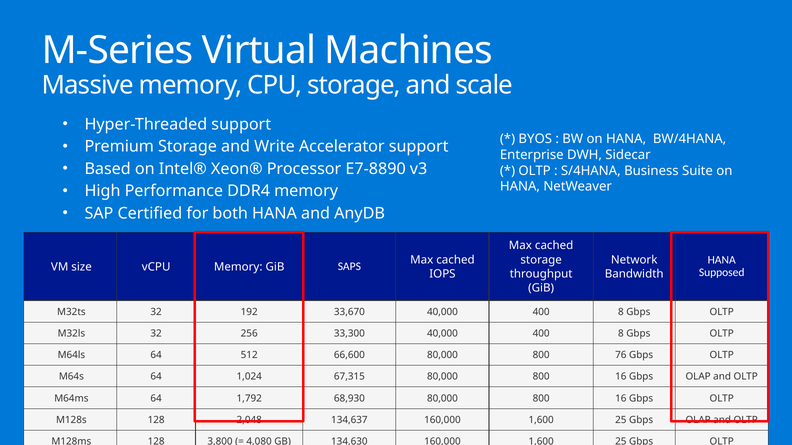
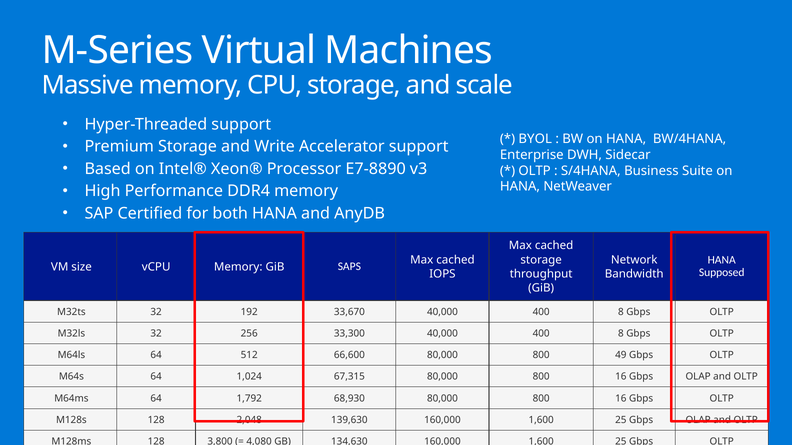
BYOS: BYOS -> BYOL
76: 76 -> 49
134,637: 134,637 -> 139,630
